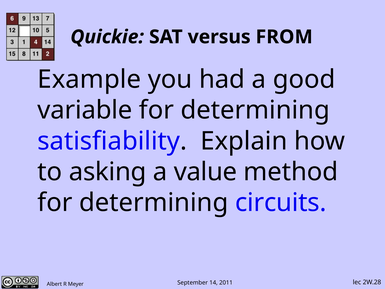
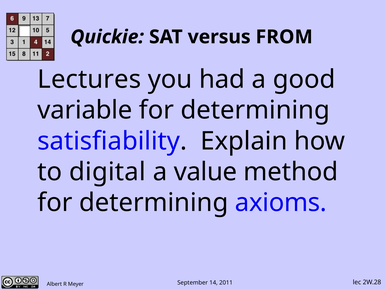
Example: Example -> Lectures
asking: asking -> digital
circuits: circuits -> axioms
